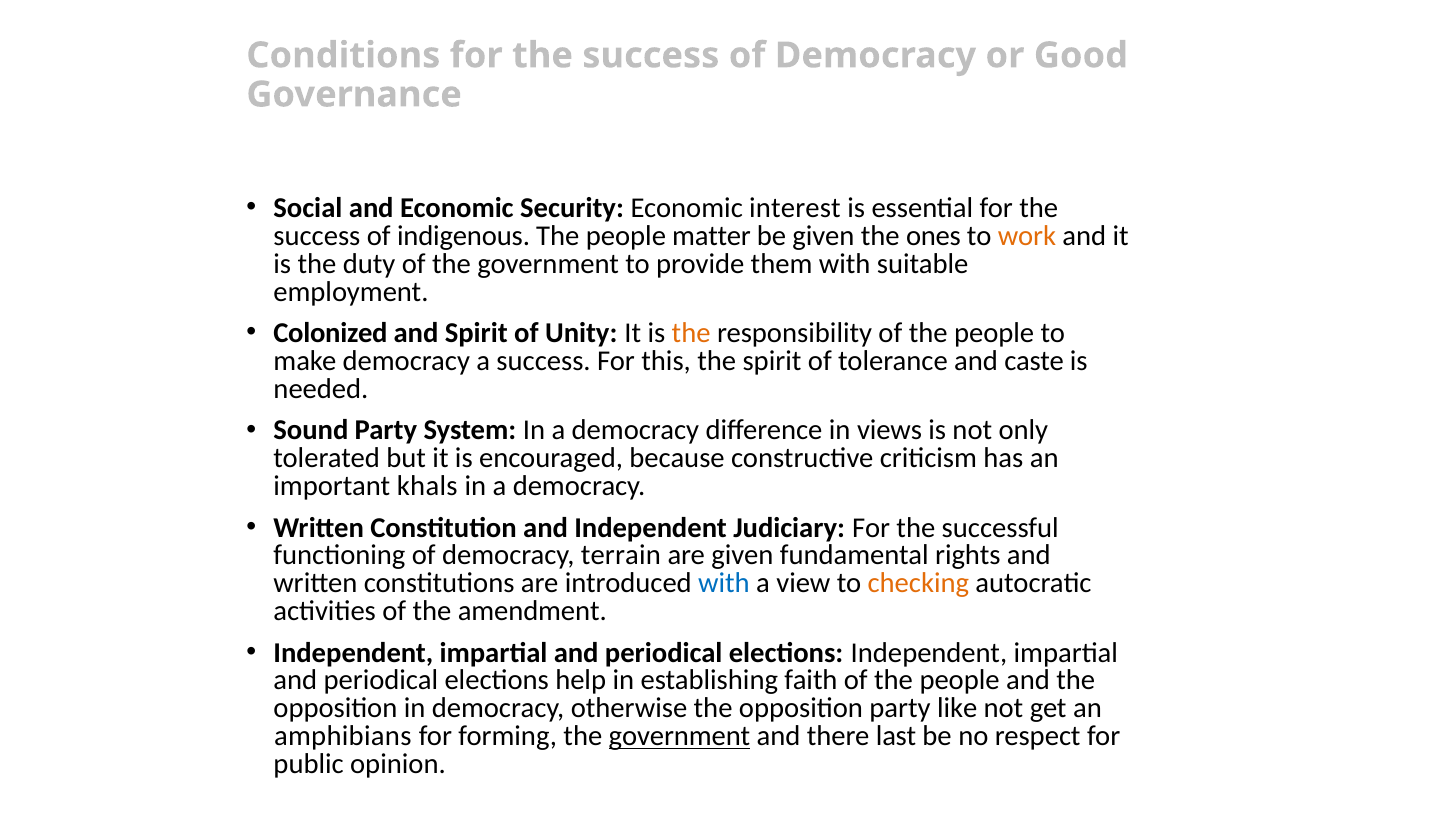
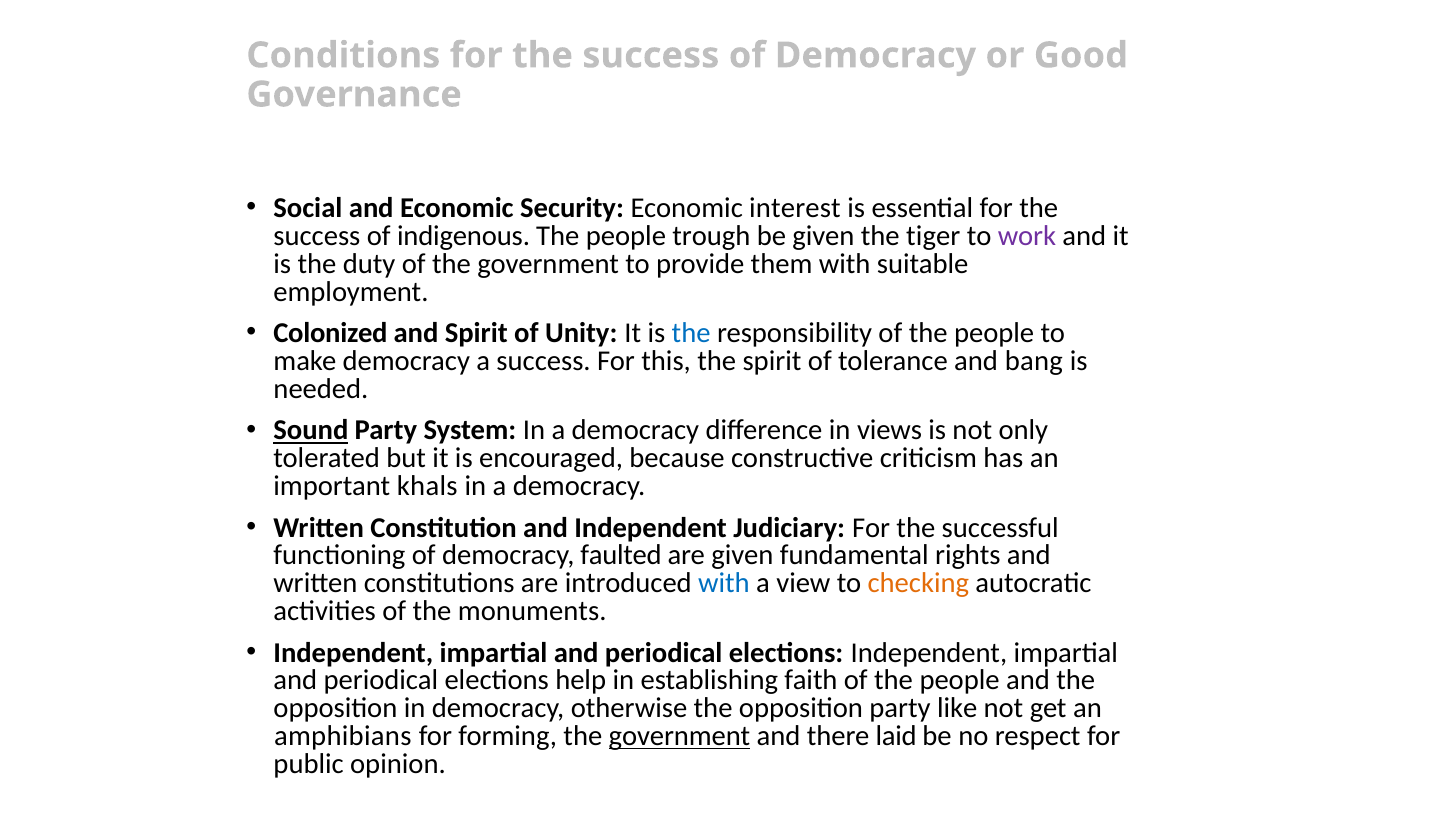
matter: matter -> trough
ones: ones -> tiger
work colour: orange -> purple
the at (691, 333) colour: orange -> blue
caste: caste -> bang
Sound underline: none -> present
terrain: terrain -> faulted
amendment: amendment -> monuments
last: last -> laid
